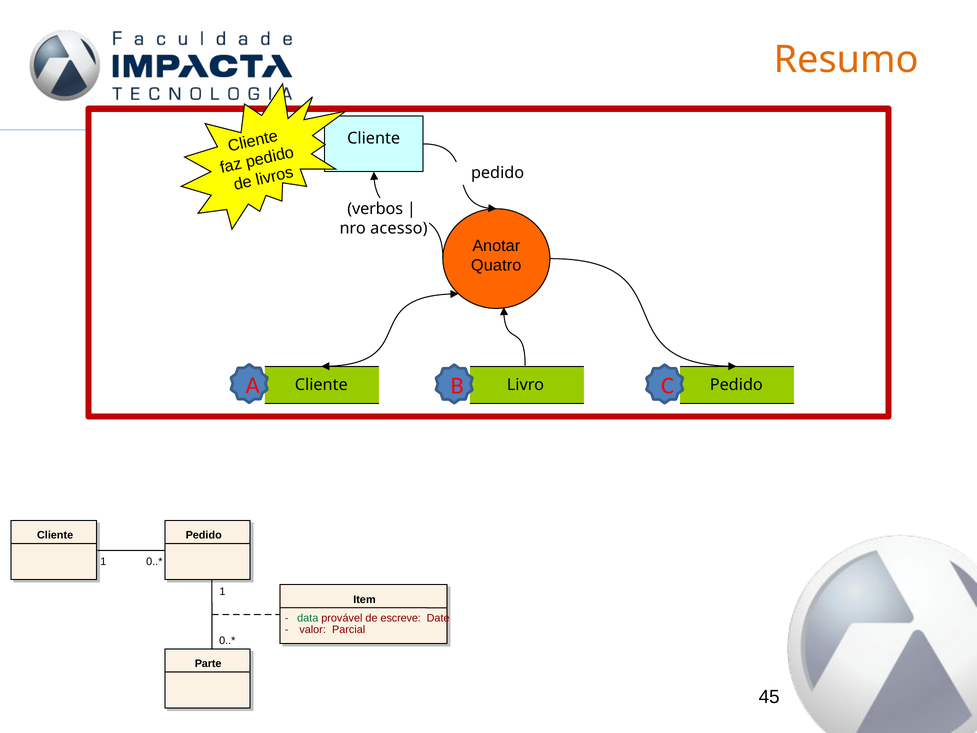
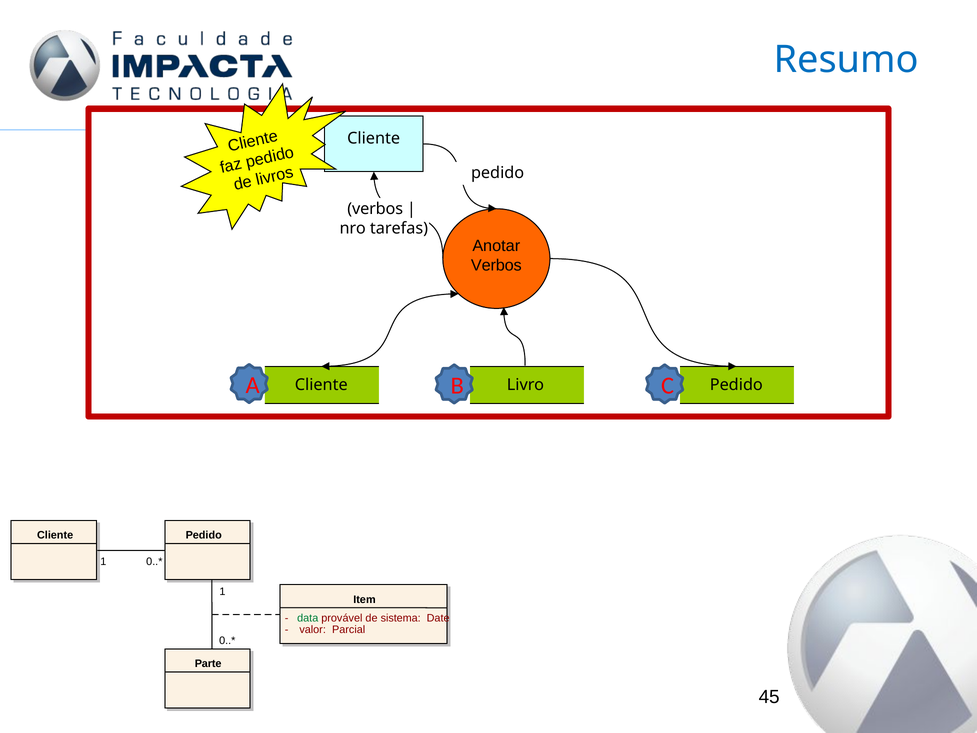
Resumo colour: orange -> blue
acesso: acesso -> tarefas
Quatro at (496, 265): Quatro -> Verbos
escreve: escreve -> sistema
